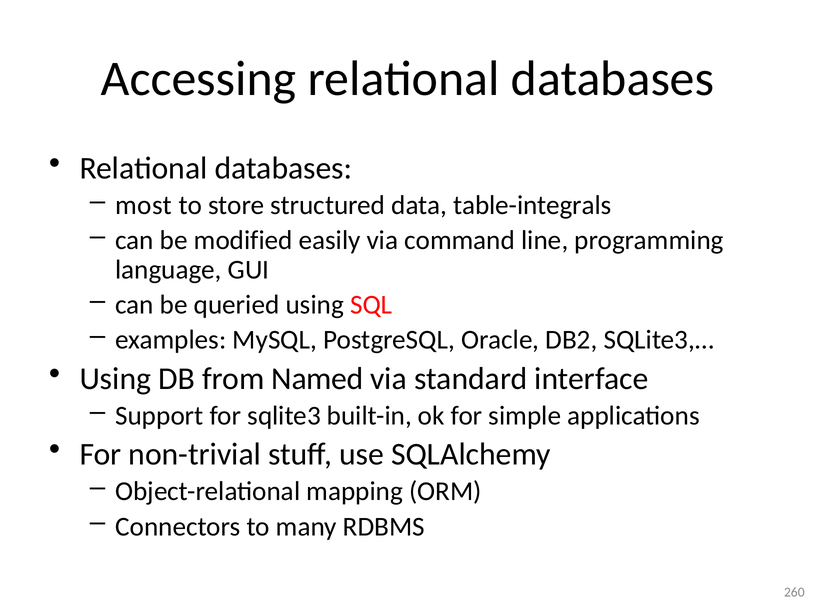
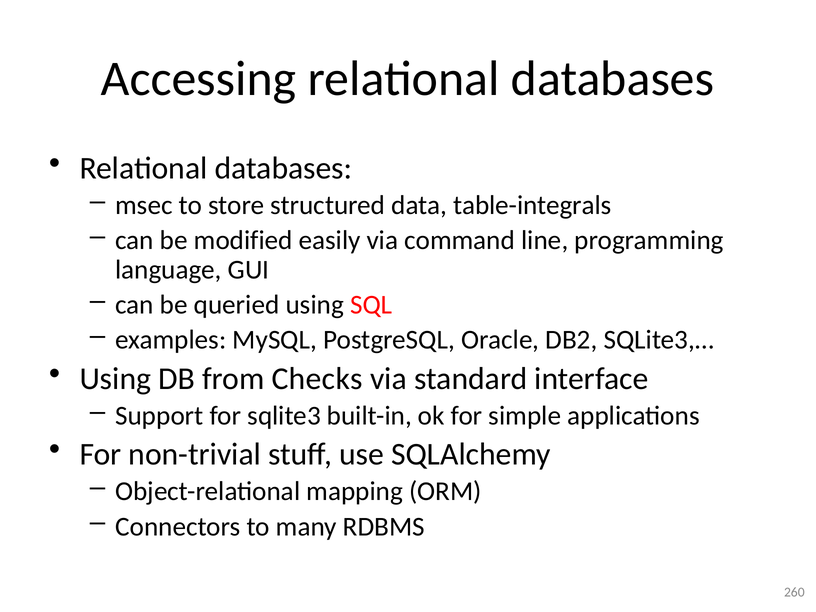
most: most -> msec
Named: Named -> Checks
